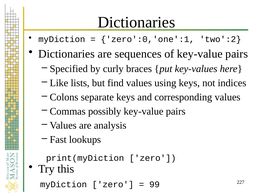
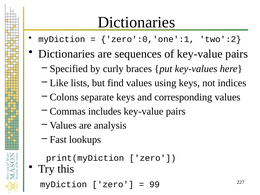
possibly: possibly -> includes
